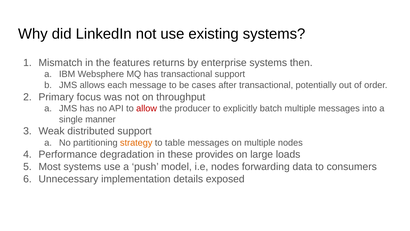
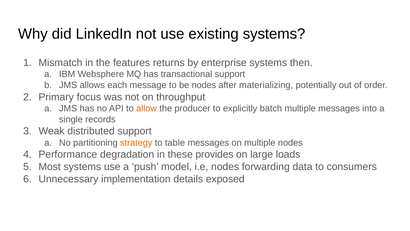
be cases: cases -> nodes
after transactional: transactional -> materializing
allow colour: red -> orange
manner: manner -> records
